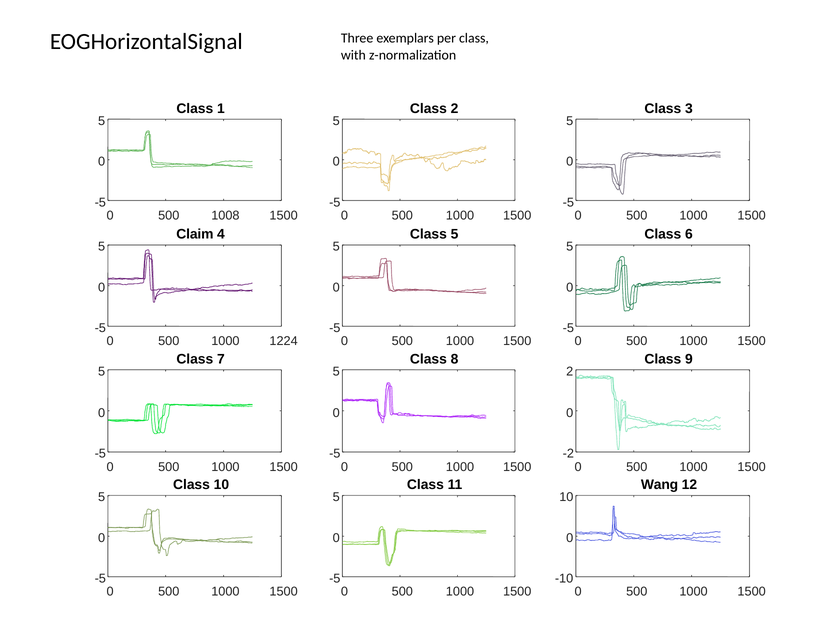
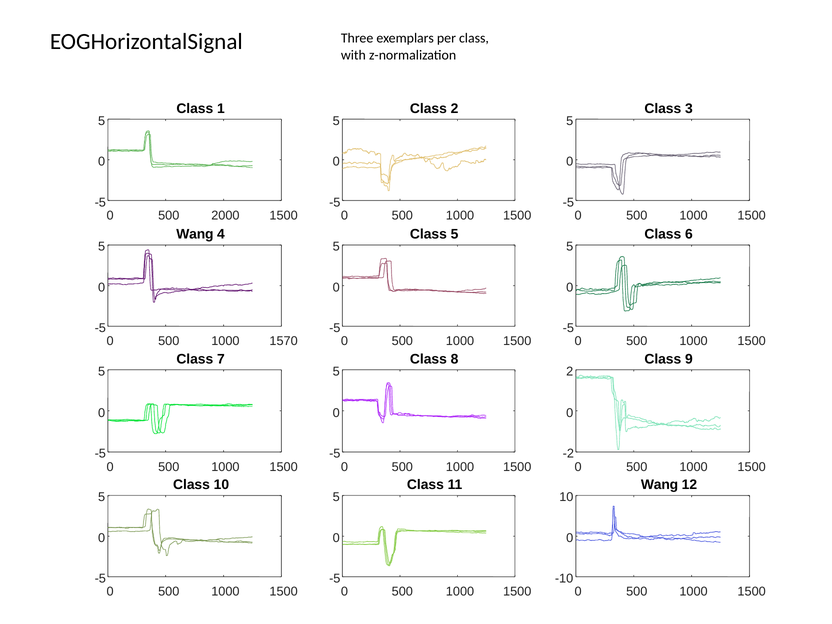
1008: 1008 -> 2000
Claim at (195, 234): Claim -> Wang
1224: 1224 -> 1570
